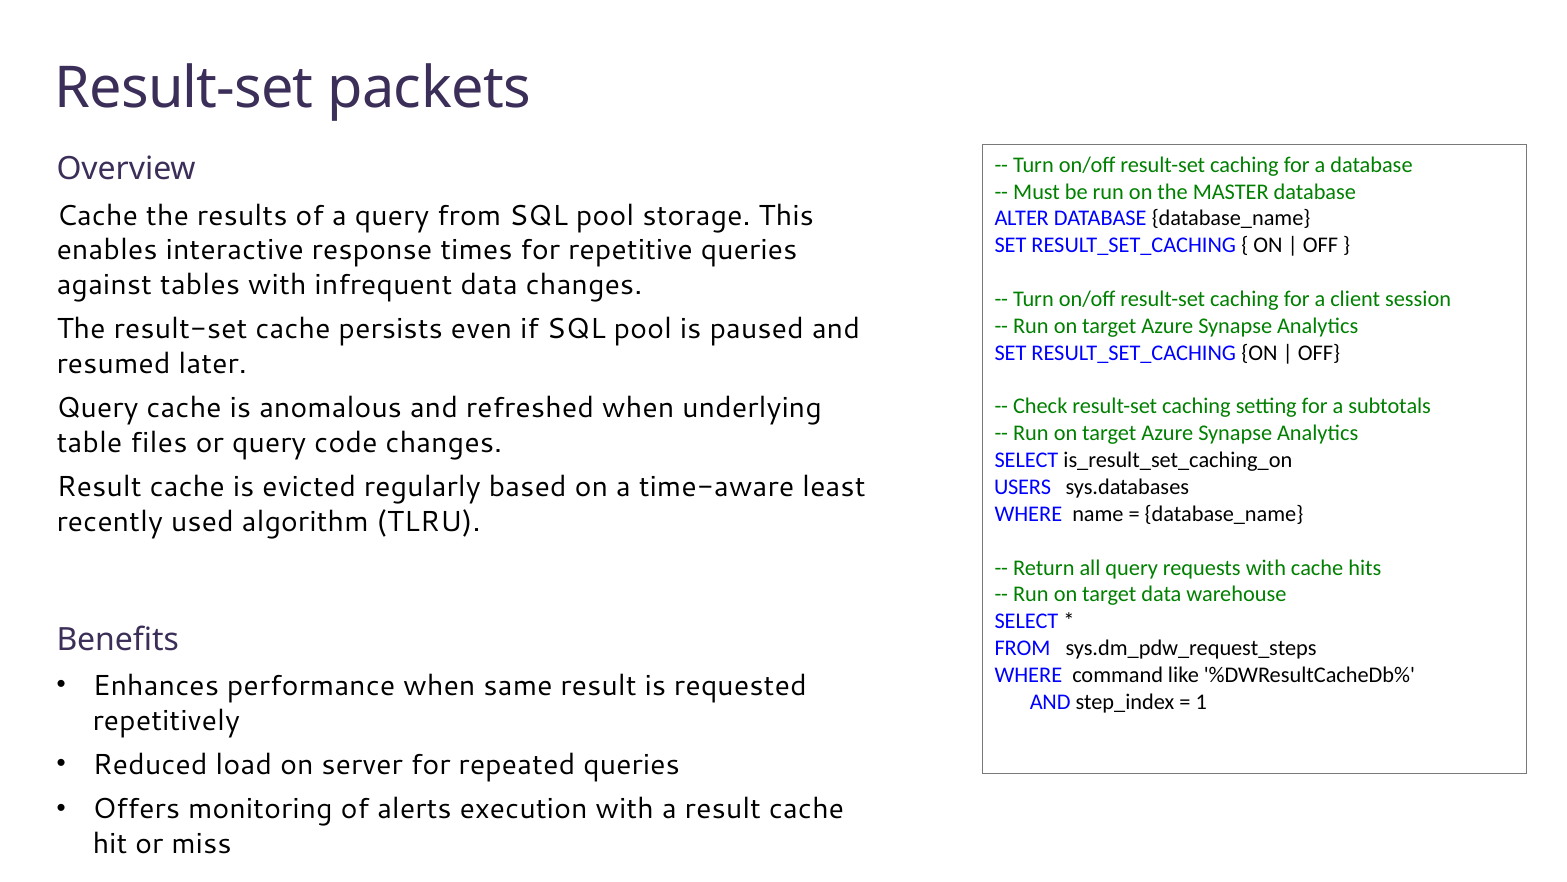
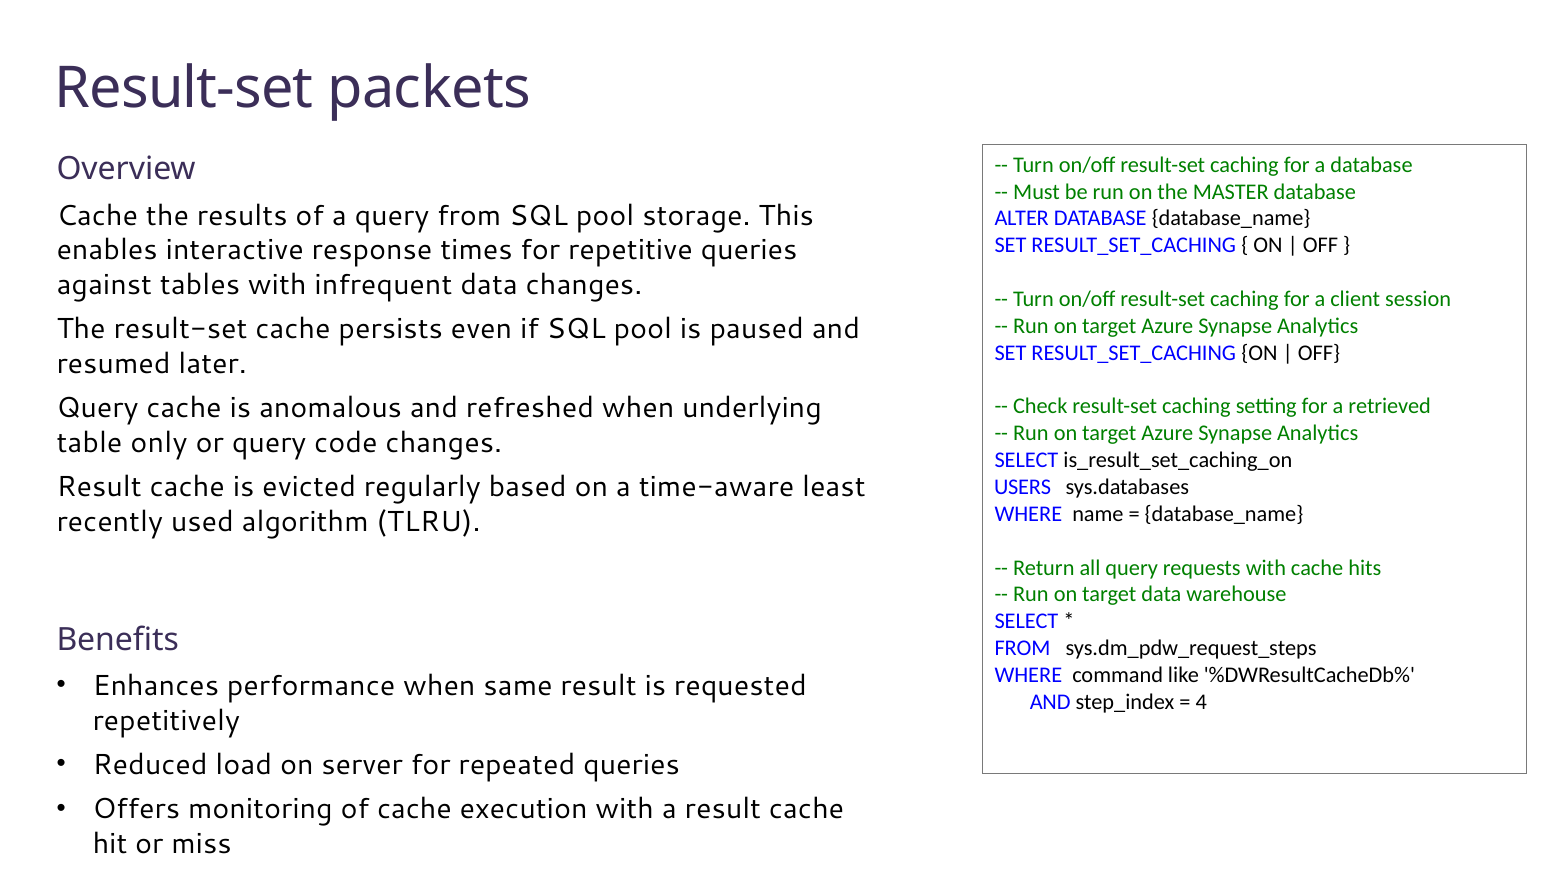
subtotals: subtotals -> retrieved
files: files -> only
1: 1 -> 4
of alerts: alerts -> cache
